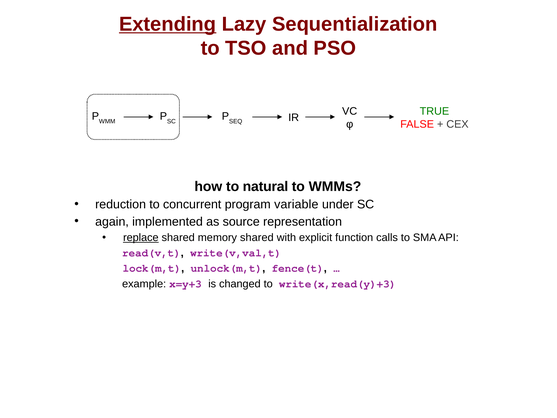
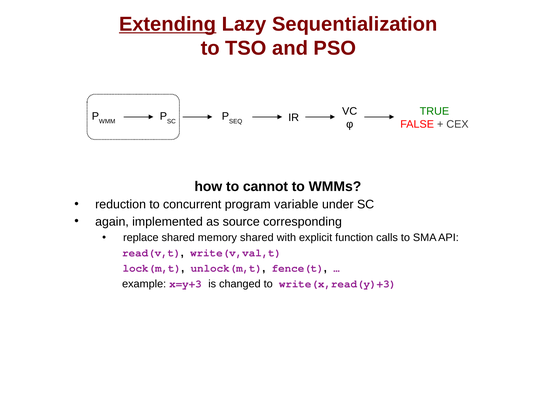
natural: natural -> cannot
representation: representation -> corresponding
replace underline: present -> none
